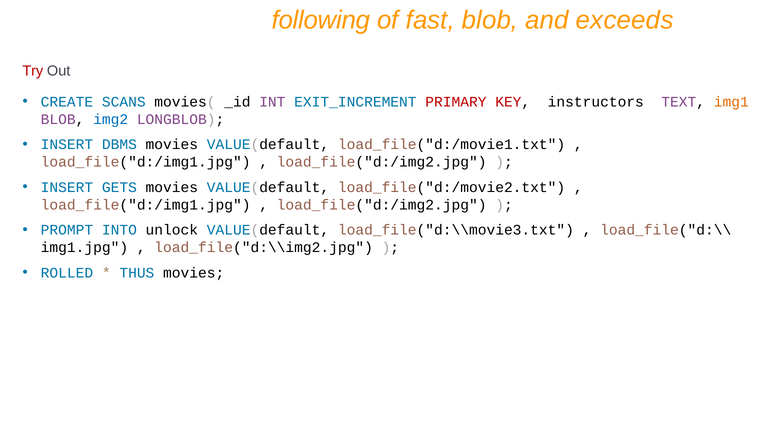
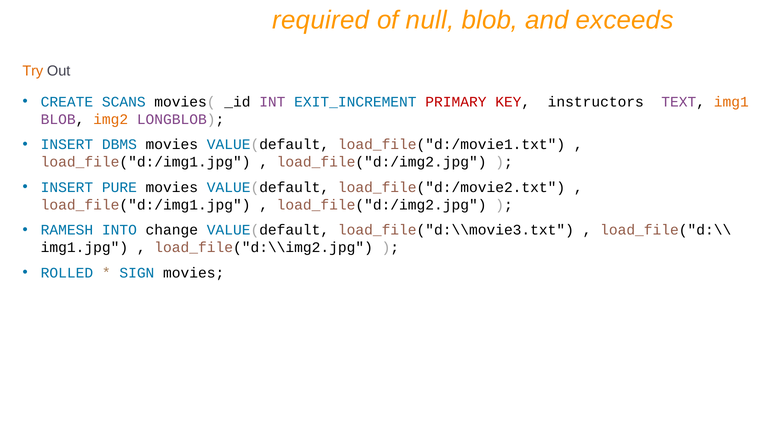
following: following -> required
fast: fast -> null
Try colour: red -> orange
img2 colour: blue -> orange
GETS: GETS -> PURE
PROMPT: PROMPT -> RAMESH
unlock: unlock -> change
THUS: THUS -> SIGN
